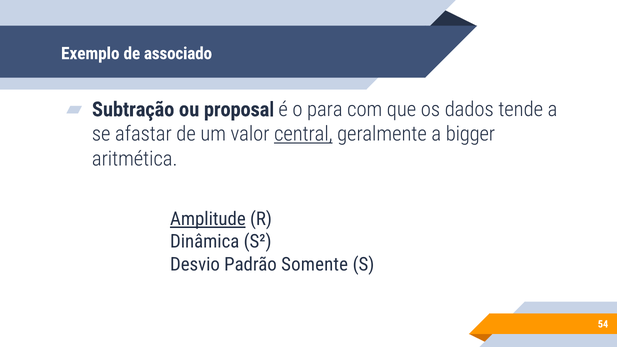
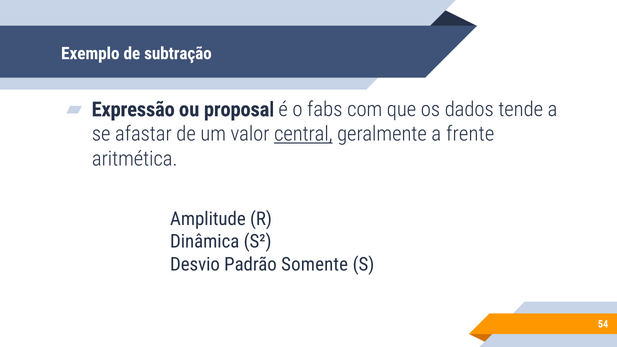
associado: associado -> subtração
Subtração: Subtração -> Expressão
para: para -> fabs
bigger: bigger -> frente
Amplitude underline: present -> none
